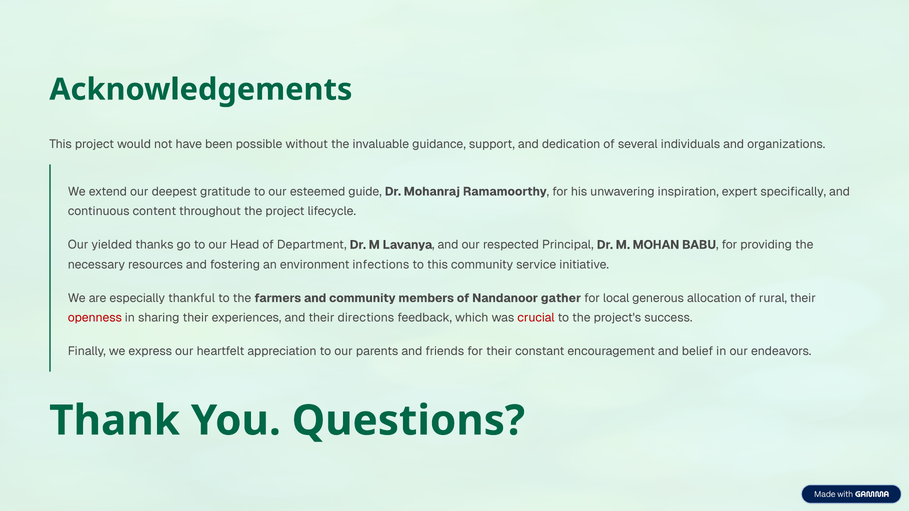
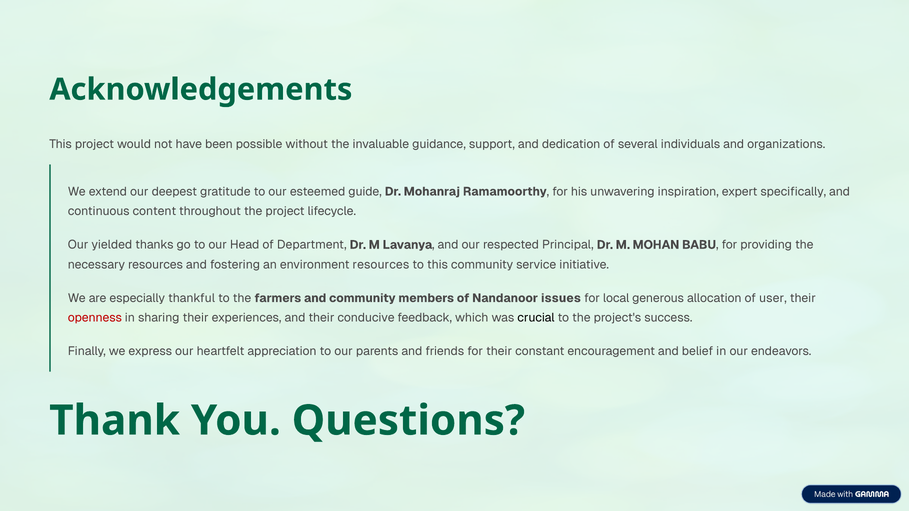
environment infections: infections -> resources
gather: gather -> issues
rural: rural -> user
directions: directions -> conducive
crucial colour: red -> black
